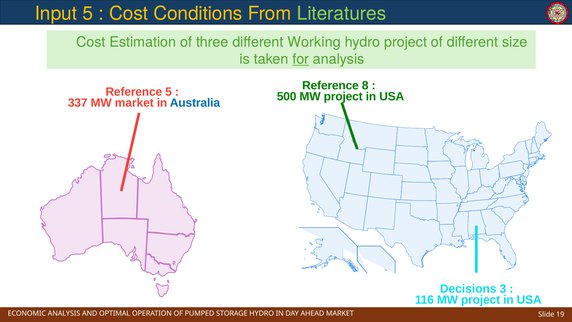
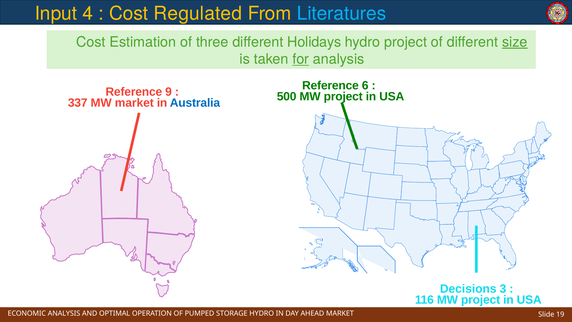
Input 5: 5 -> 4
Conditions: Conditions -> Regulated
Literatures colour: light green -> light blue
Working: Working -> Holidays
size underline: none -> present
8: 8 -> 6
Reference 5: 5 -> 9
